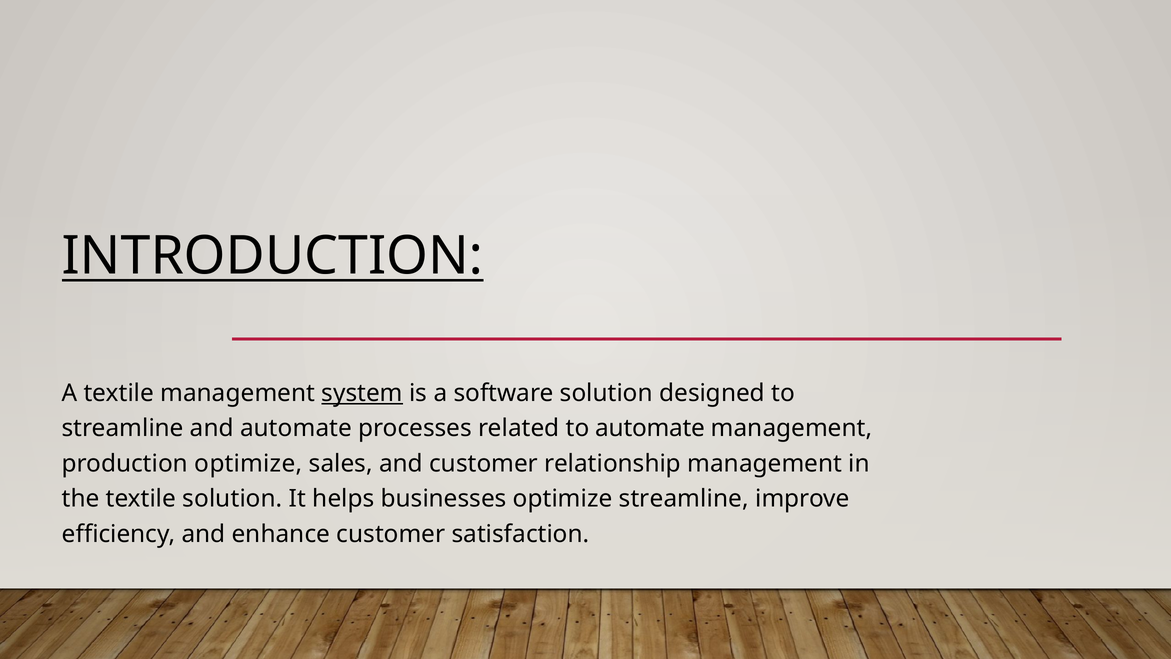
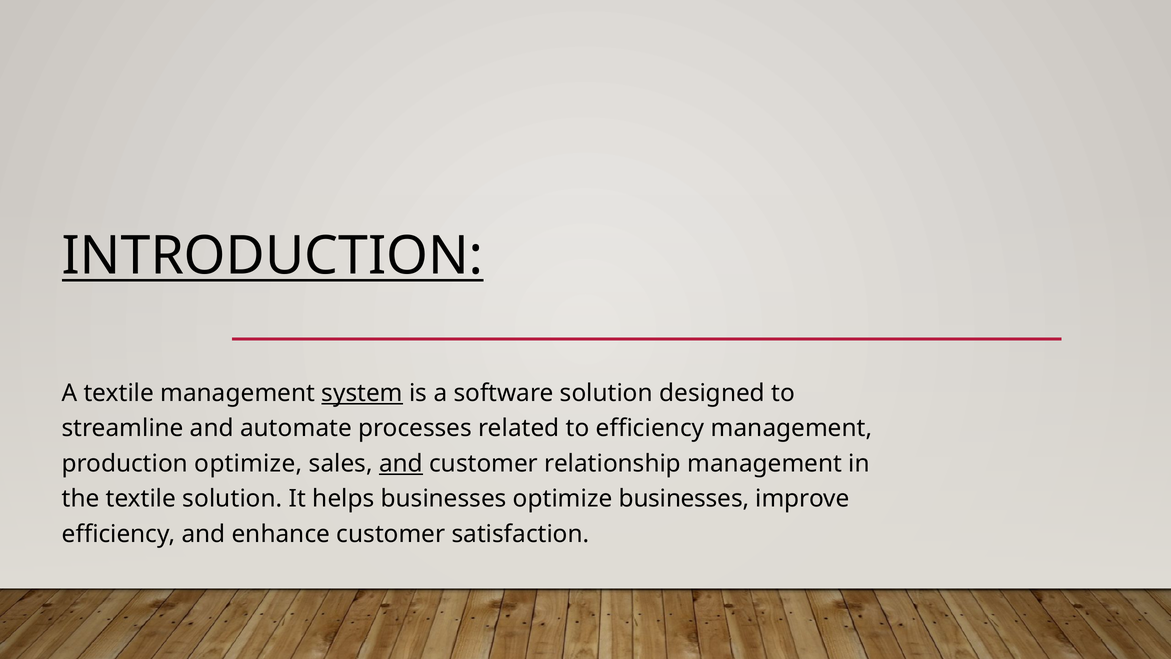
to automate: automate -> efficiency
and at (401, 463) underline: none -> present
optimize streamline: streamline -> businesses
